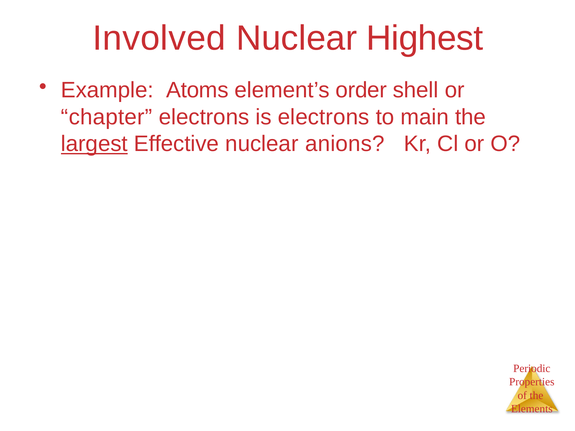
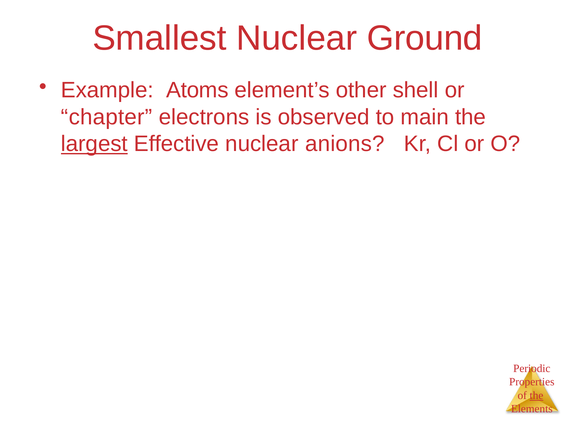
Involved: Involved -> Smallest
Highest: Highest -> Ground
order: order -> other
is electrons: electrons -> observed
the at (536, 396) underline: none -> present
